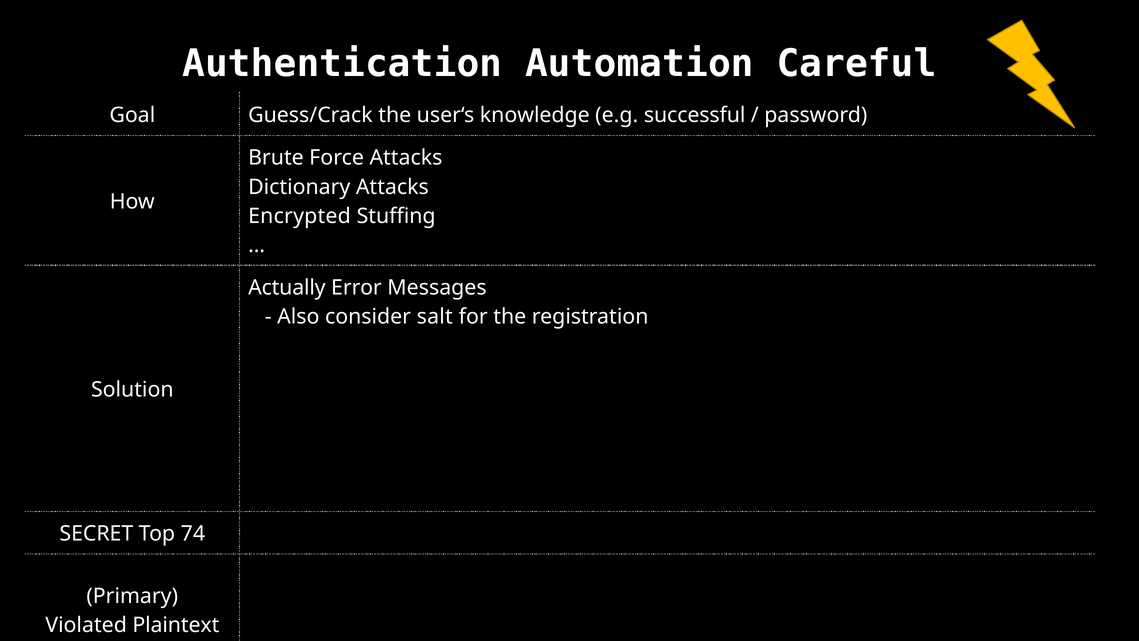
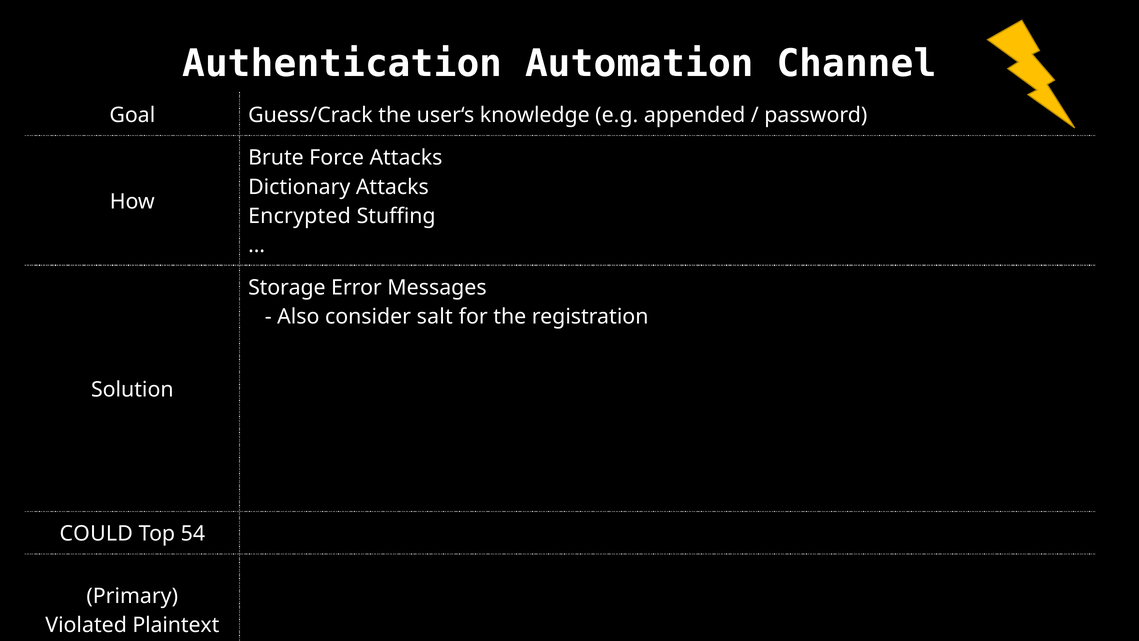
Careful: Careful -> Channel
successful: successful -> appended
Actually: Actually -> Storage
SECRET: SECRET -> COULD
74: 74 -> 54
